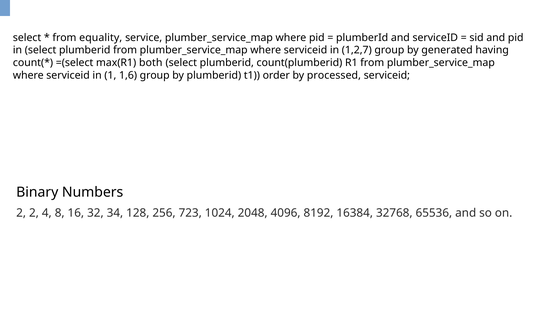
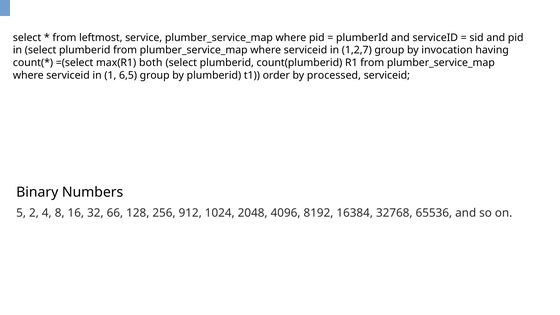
equality: equality -> leftmost
generated: generated -> invocation
1,6: 1,6 -> 6,5
2 at (21, 213): 2 -> 5
34: 34 -> 66
723: 723 -> 912
